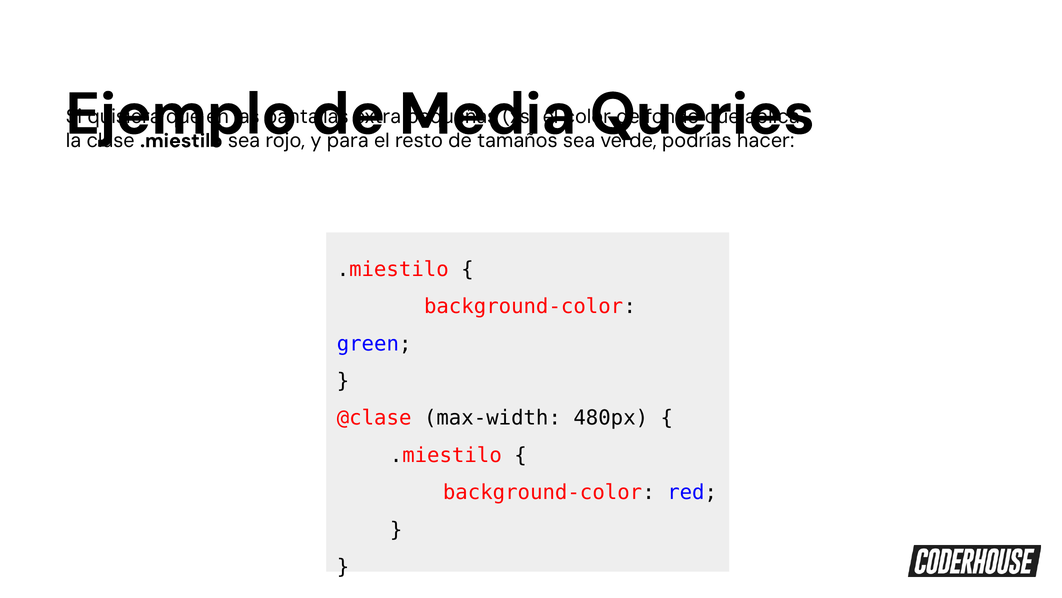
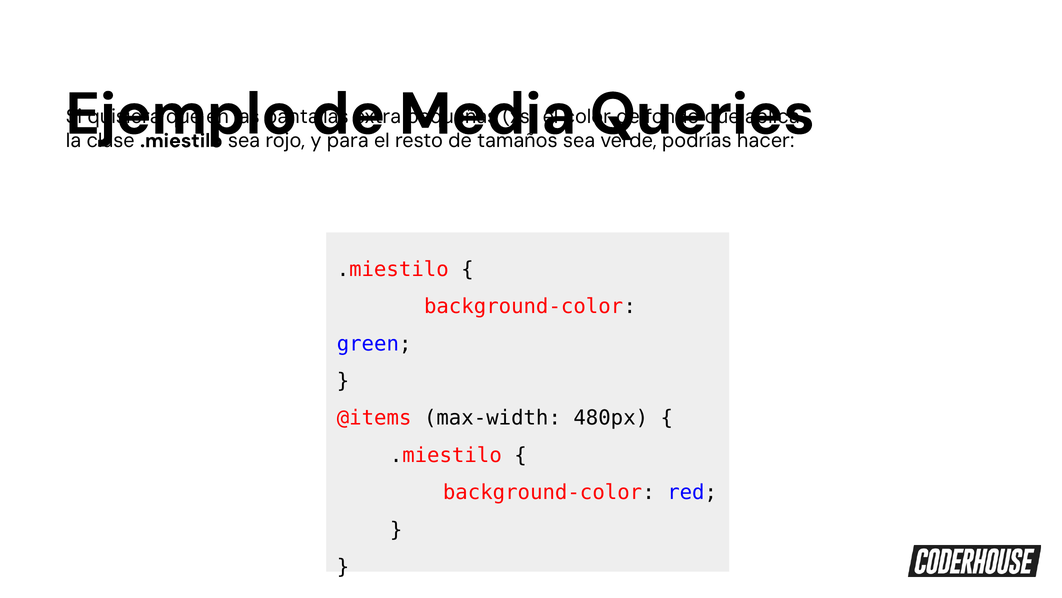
@clase: @clase -> @items
